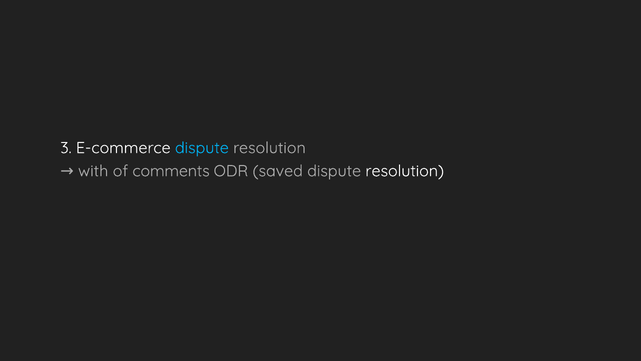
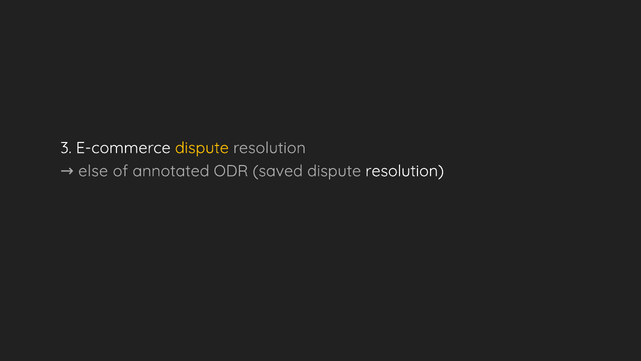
dispute at (202, 148) colour: light blue -> yellow
with: with -> else
comments: comments -> annotated
